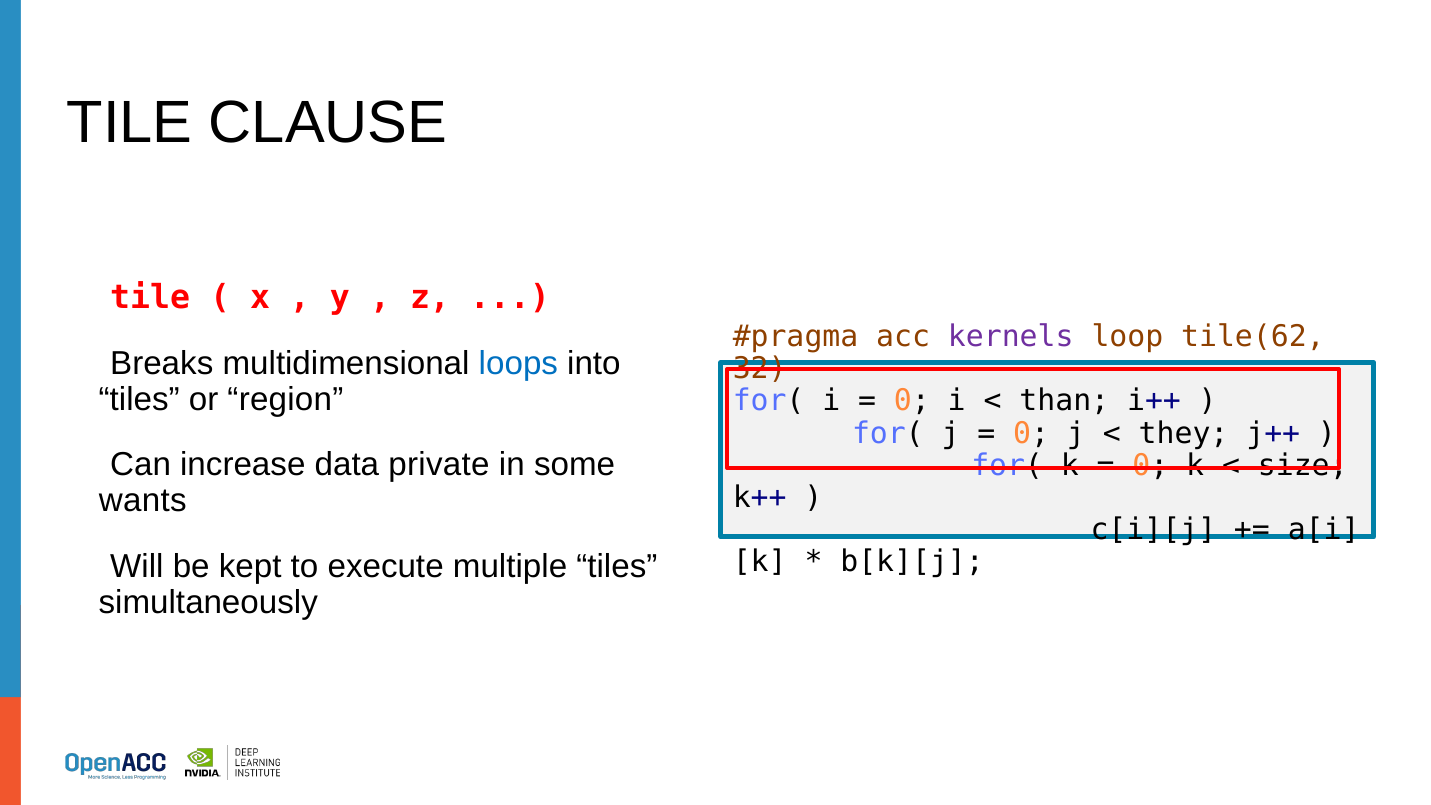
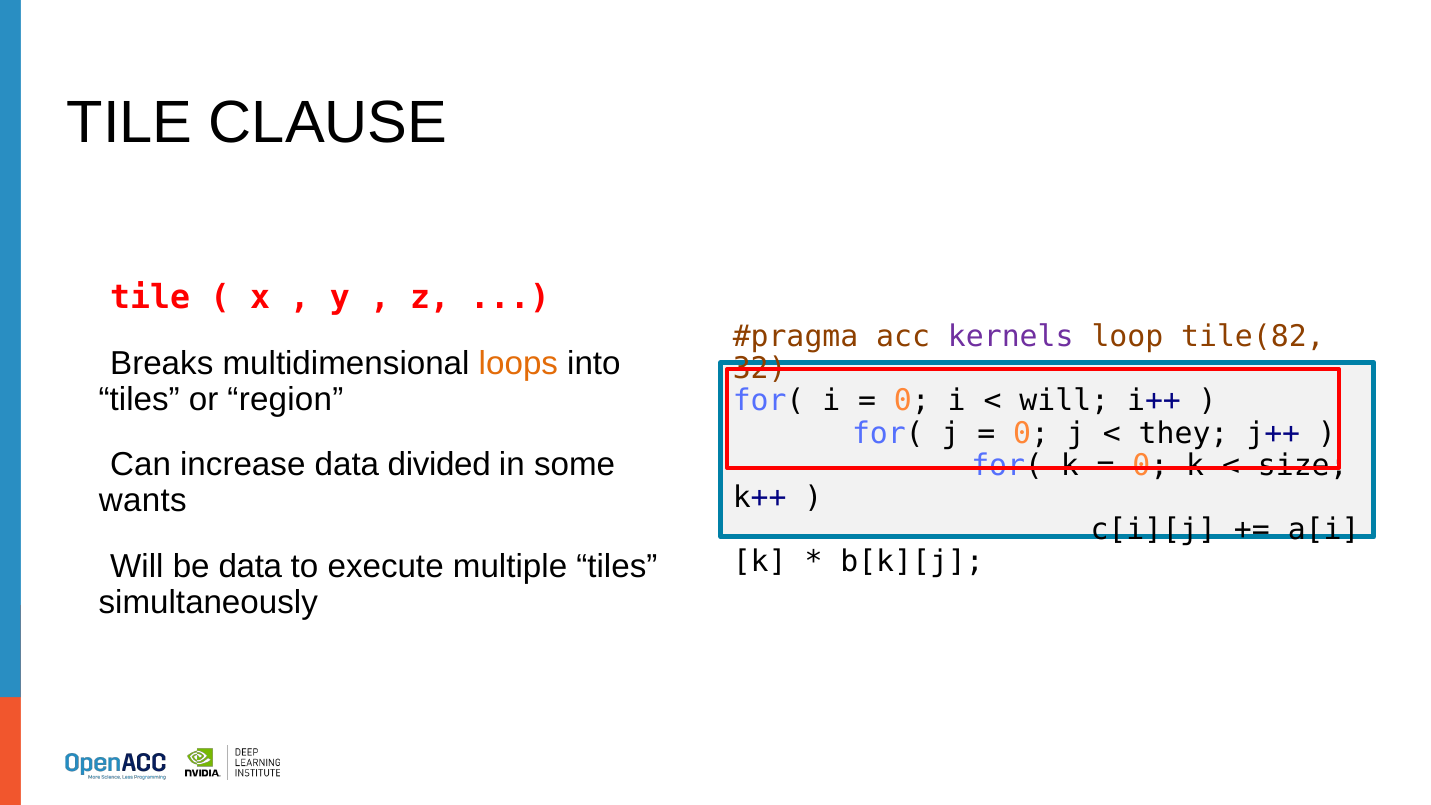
tile(62: tile(62 -> tile(82
loops colour: blue -> orange
than at (1064, 401): than -> will
private: private -> divided
be kept: kept -> data
